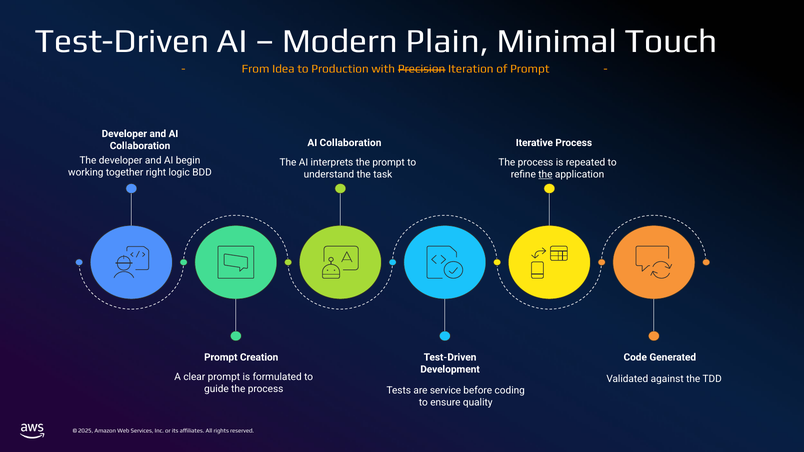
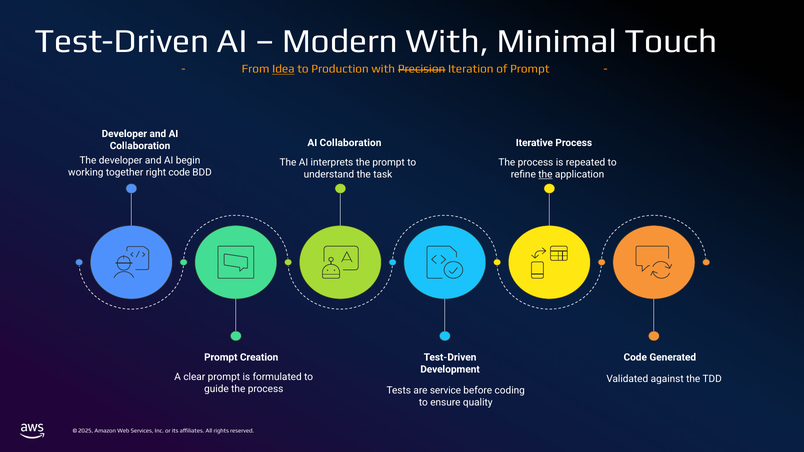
Modern Plain: Plain -> With
Idea underline: none -> present
right logic: logic -> code
